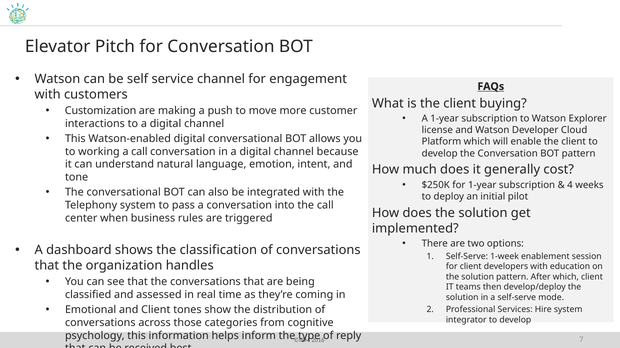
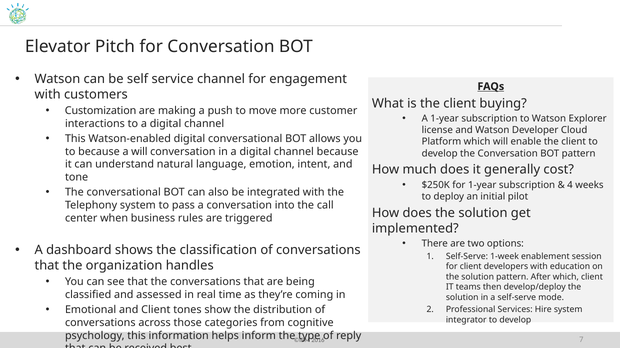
to working: working -> because
a call: call -> will
